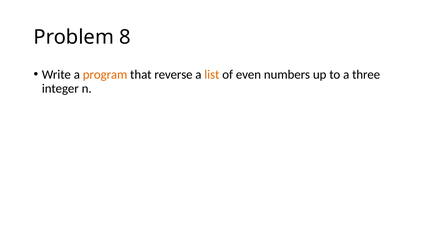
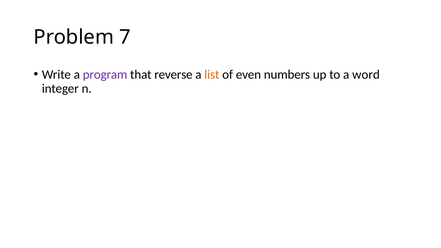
8: 8 -> 7
program colour: orange -> purple
three: three -> word
